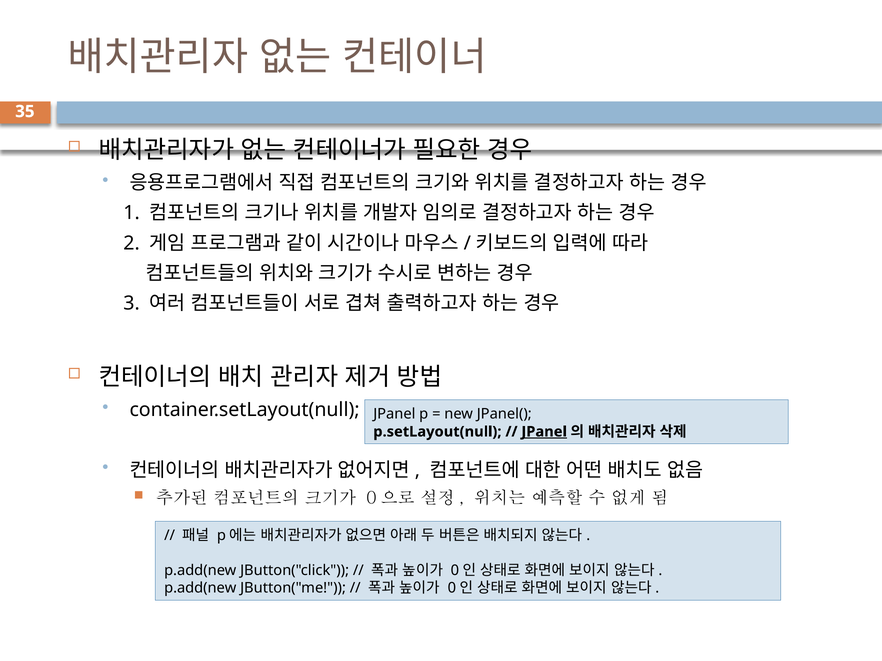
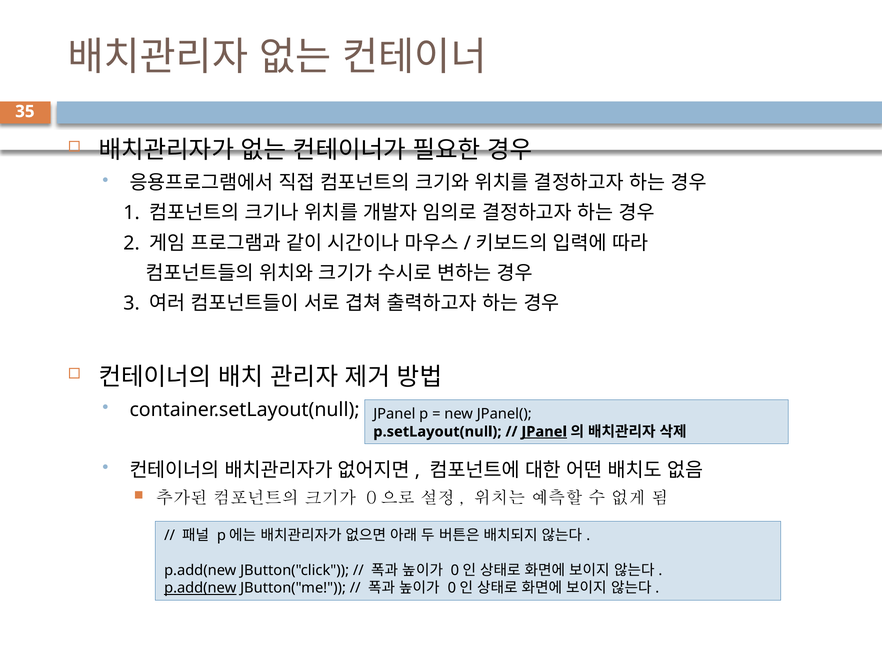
p.add(new at (200, 589) underline: none -> present
